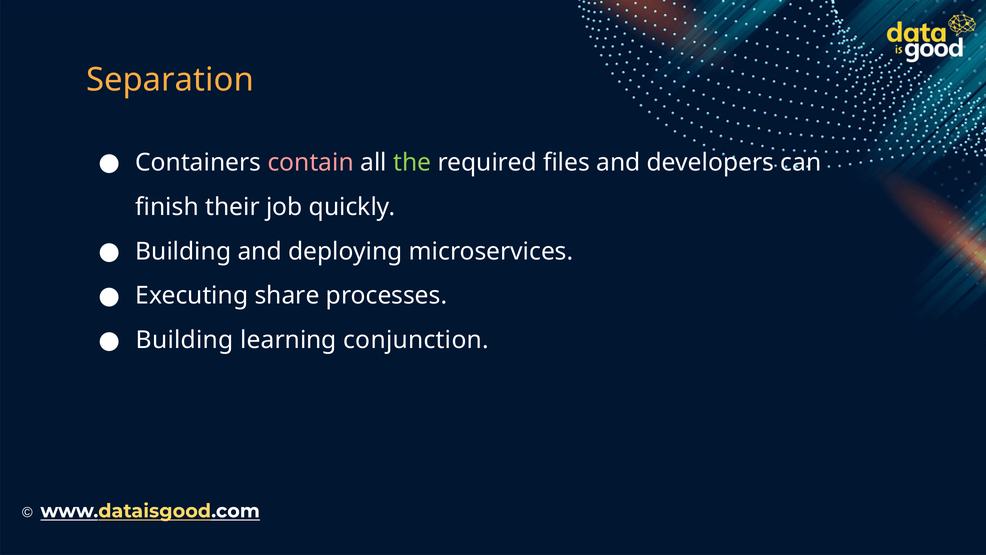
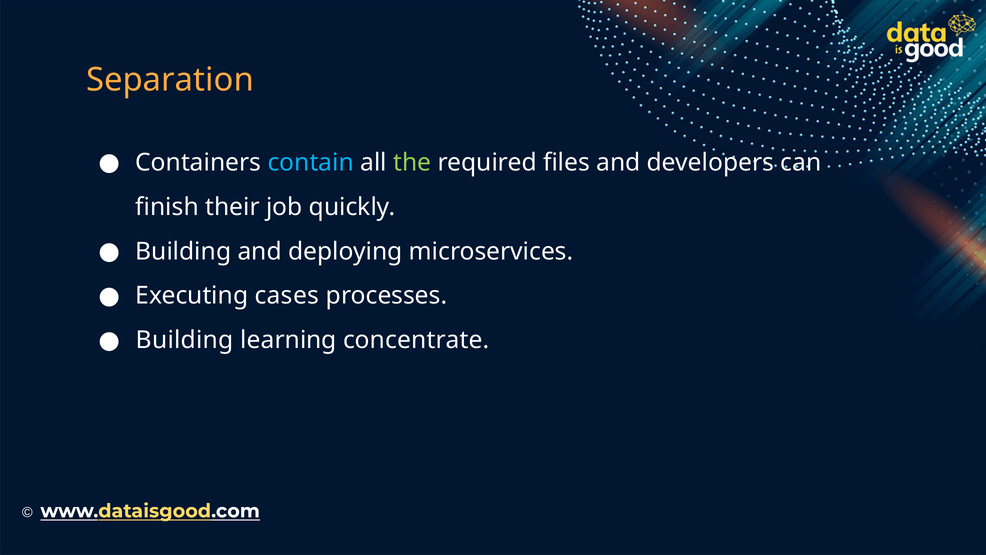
contain colour: pink -> light blue
share: share -> cases
conjunction: conjunction -> concentrate
